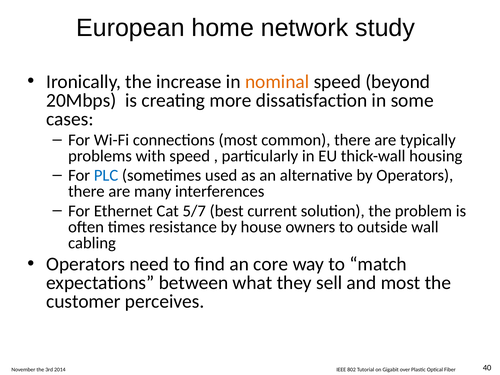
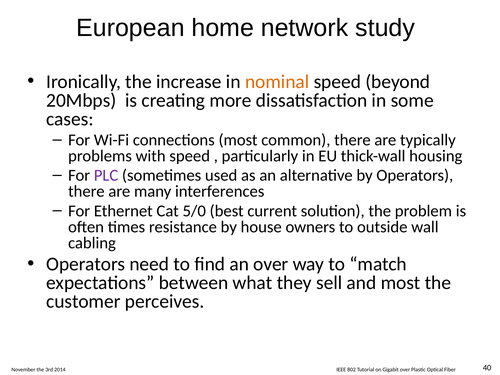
PLC colour: blue -> purple
5/7: 5/7 -> 5/0
an core: core -> over
